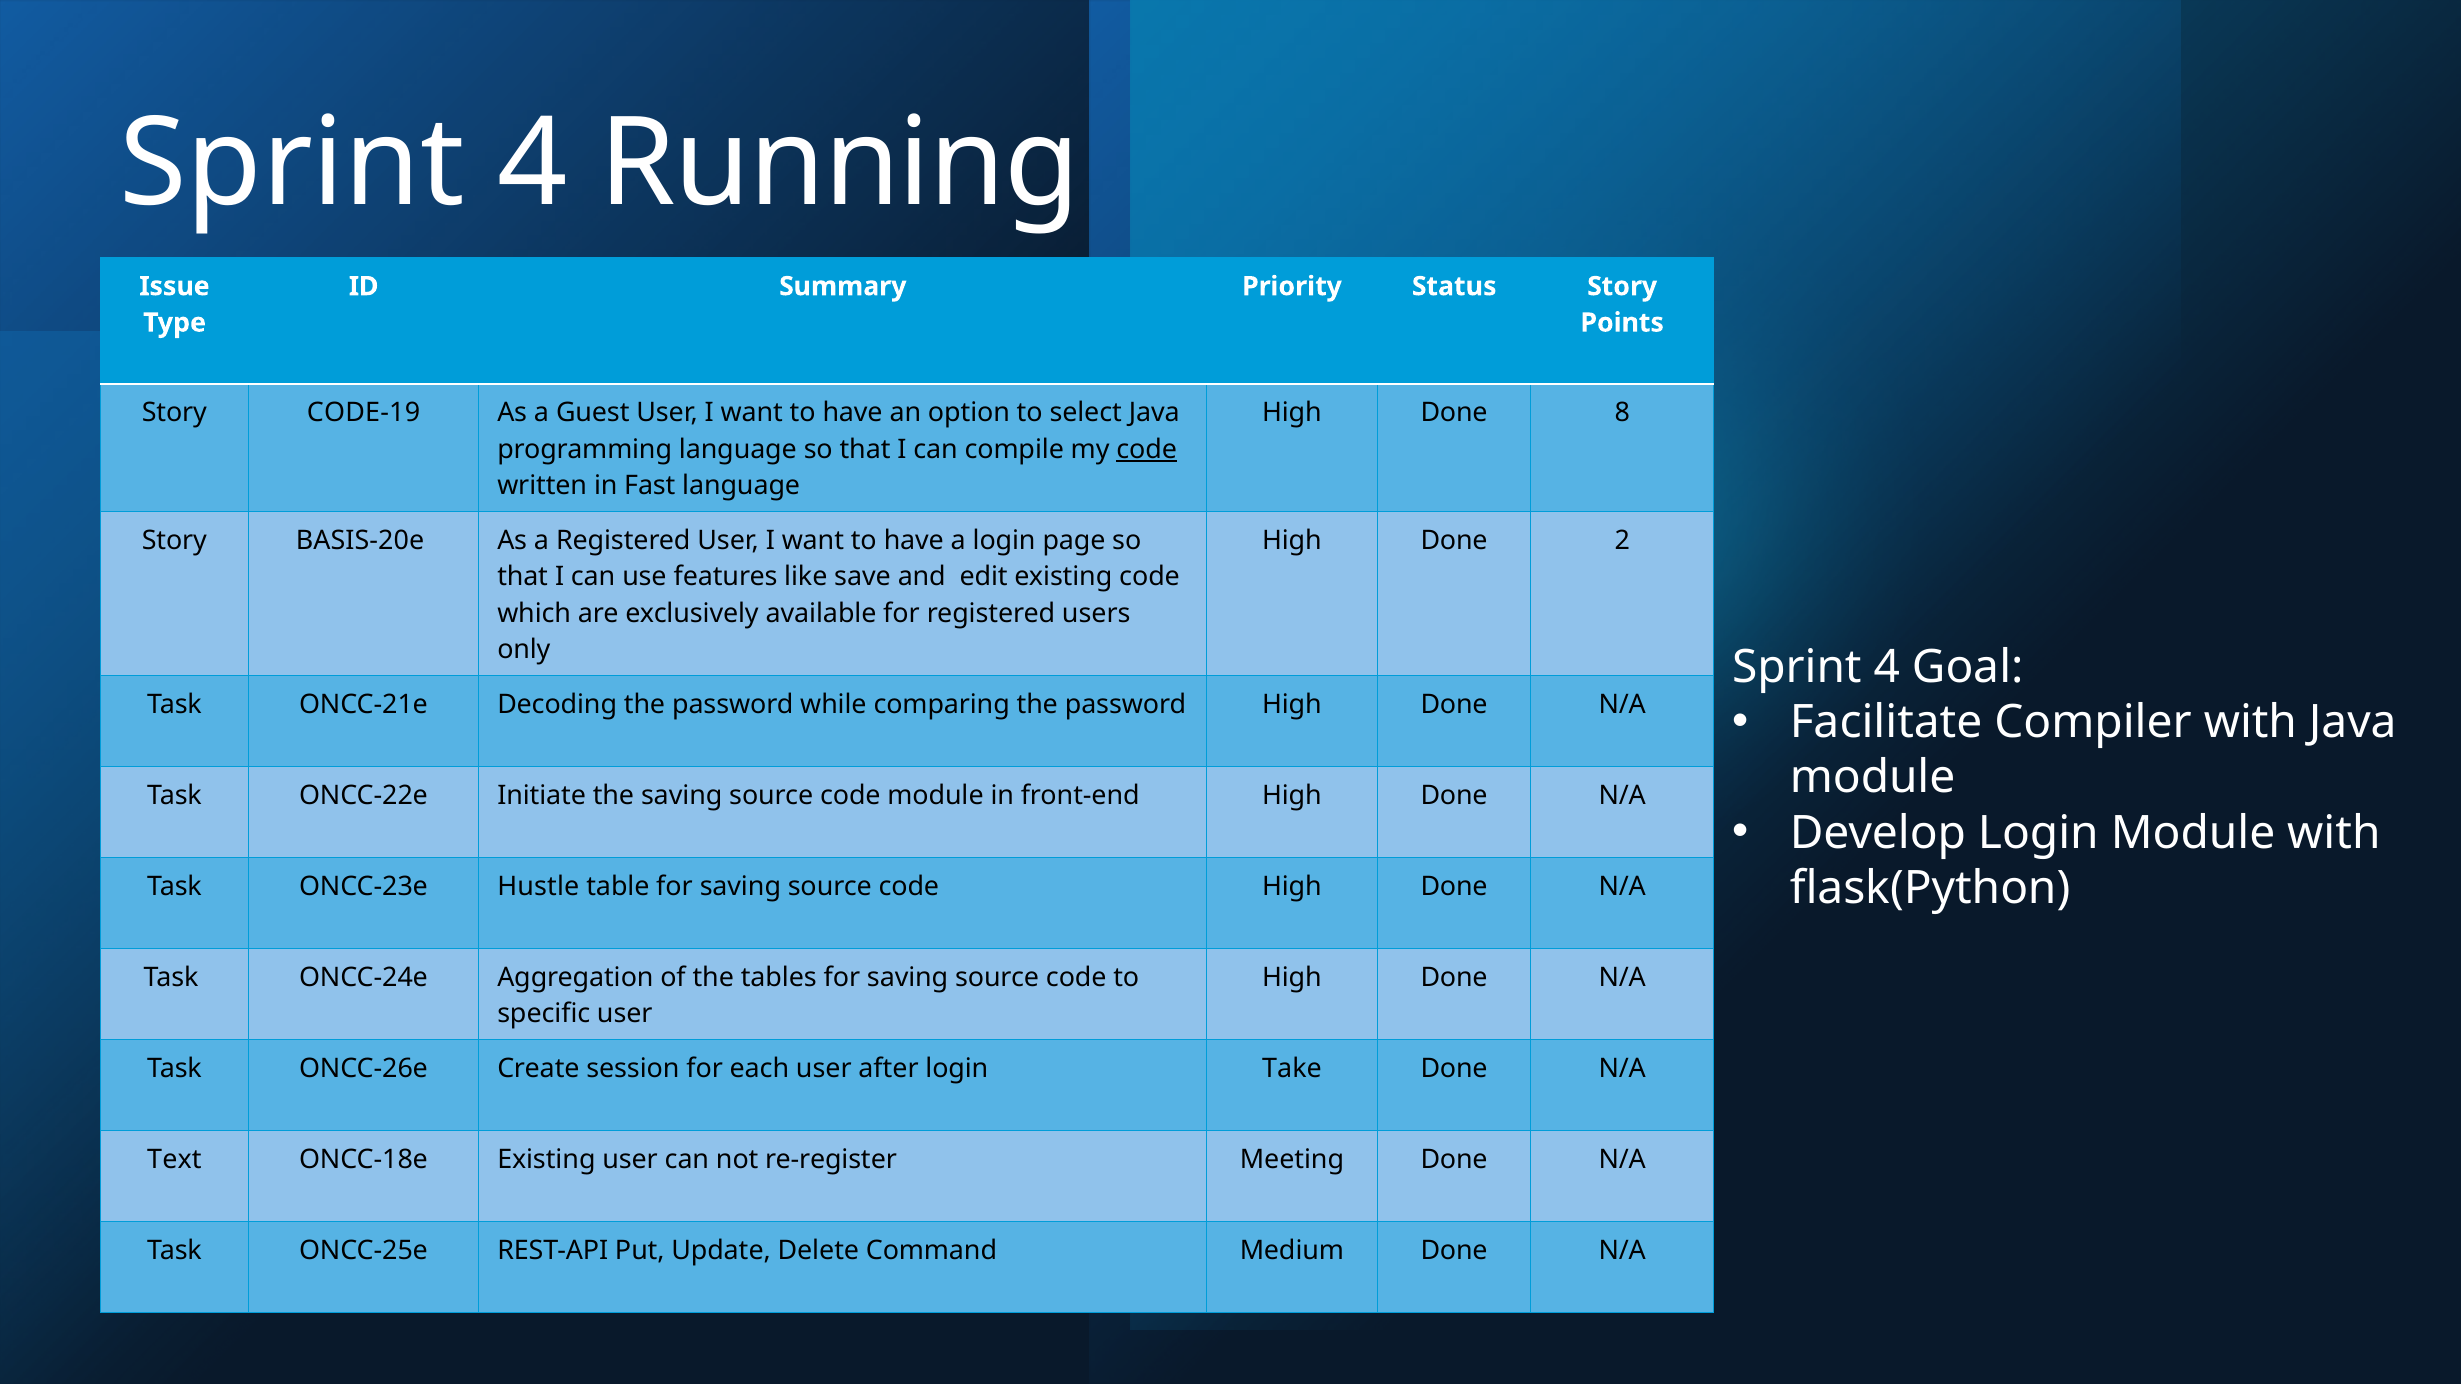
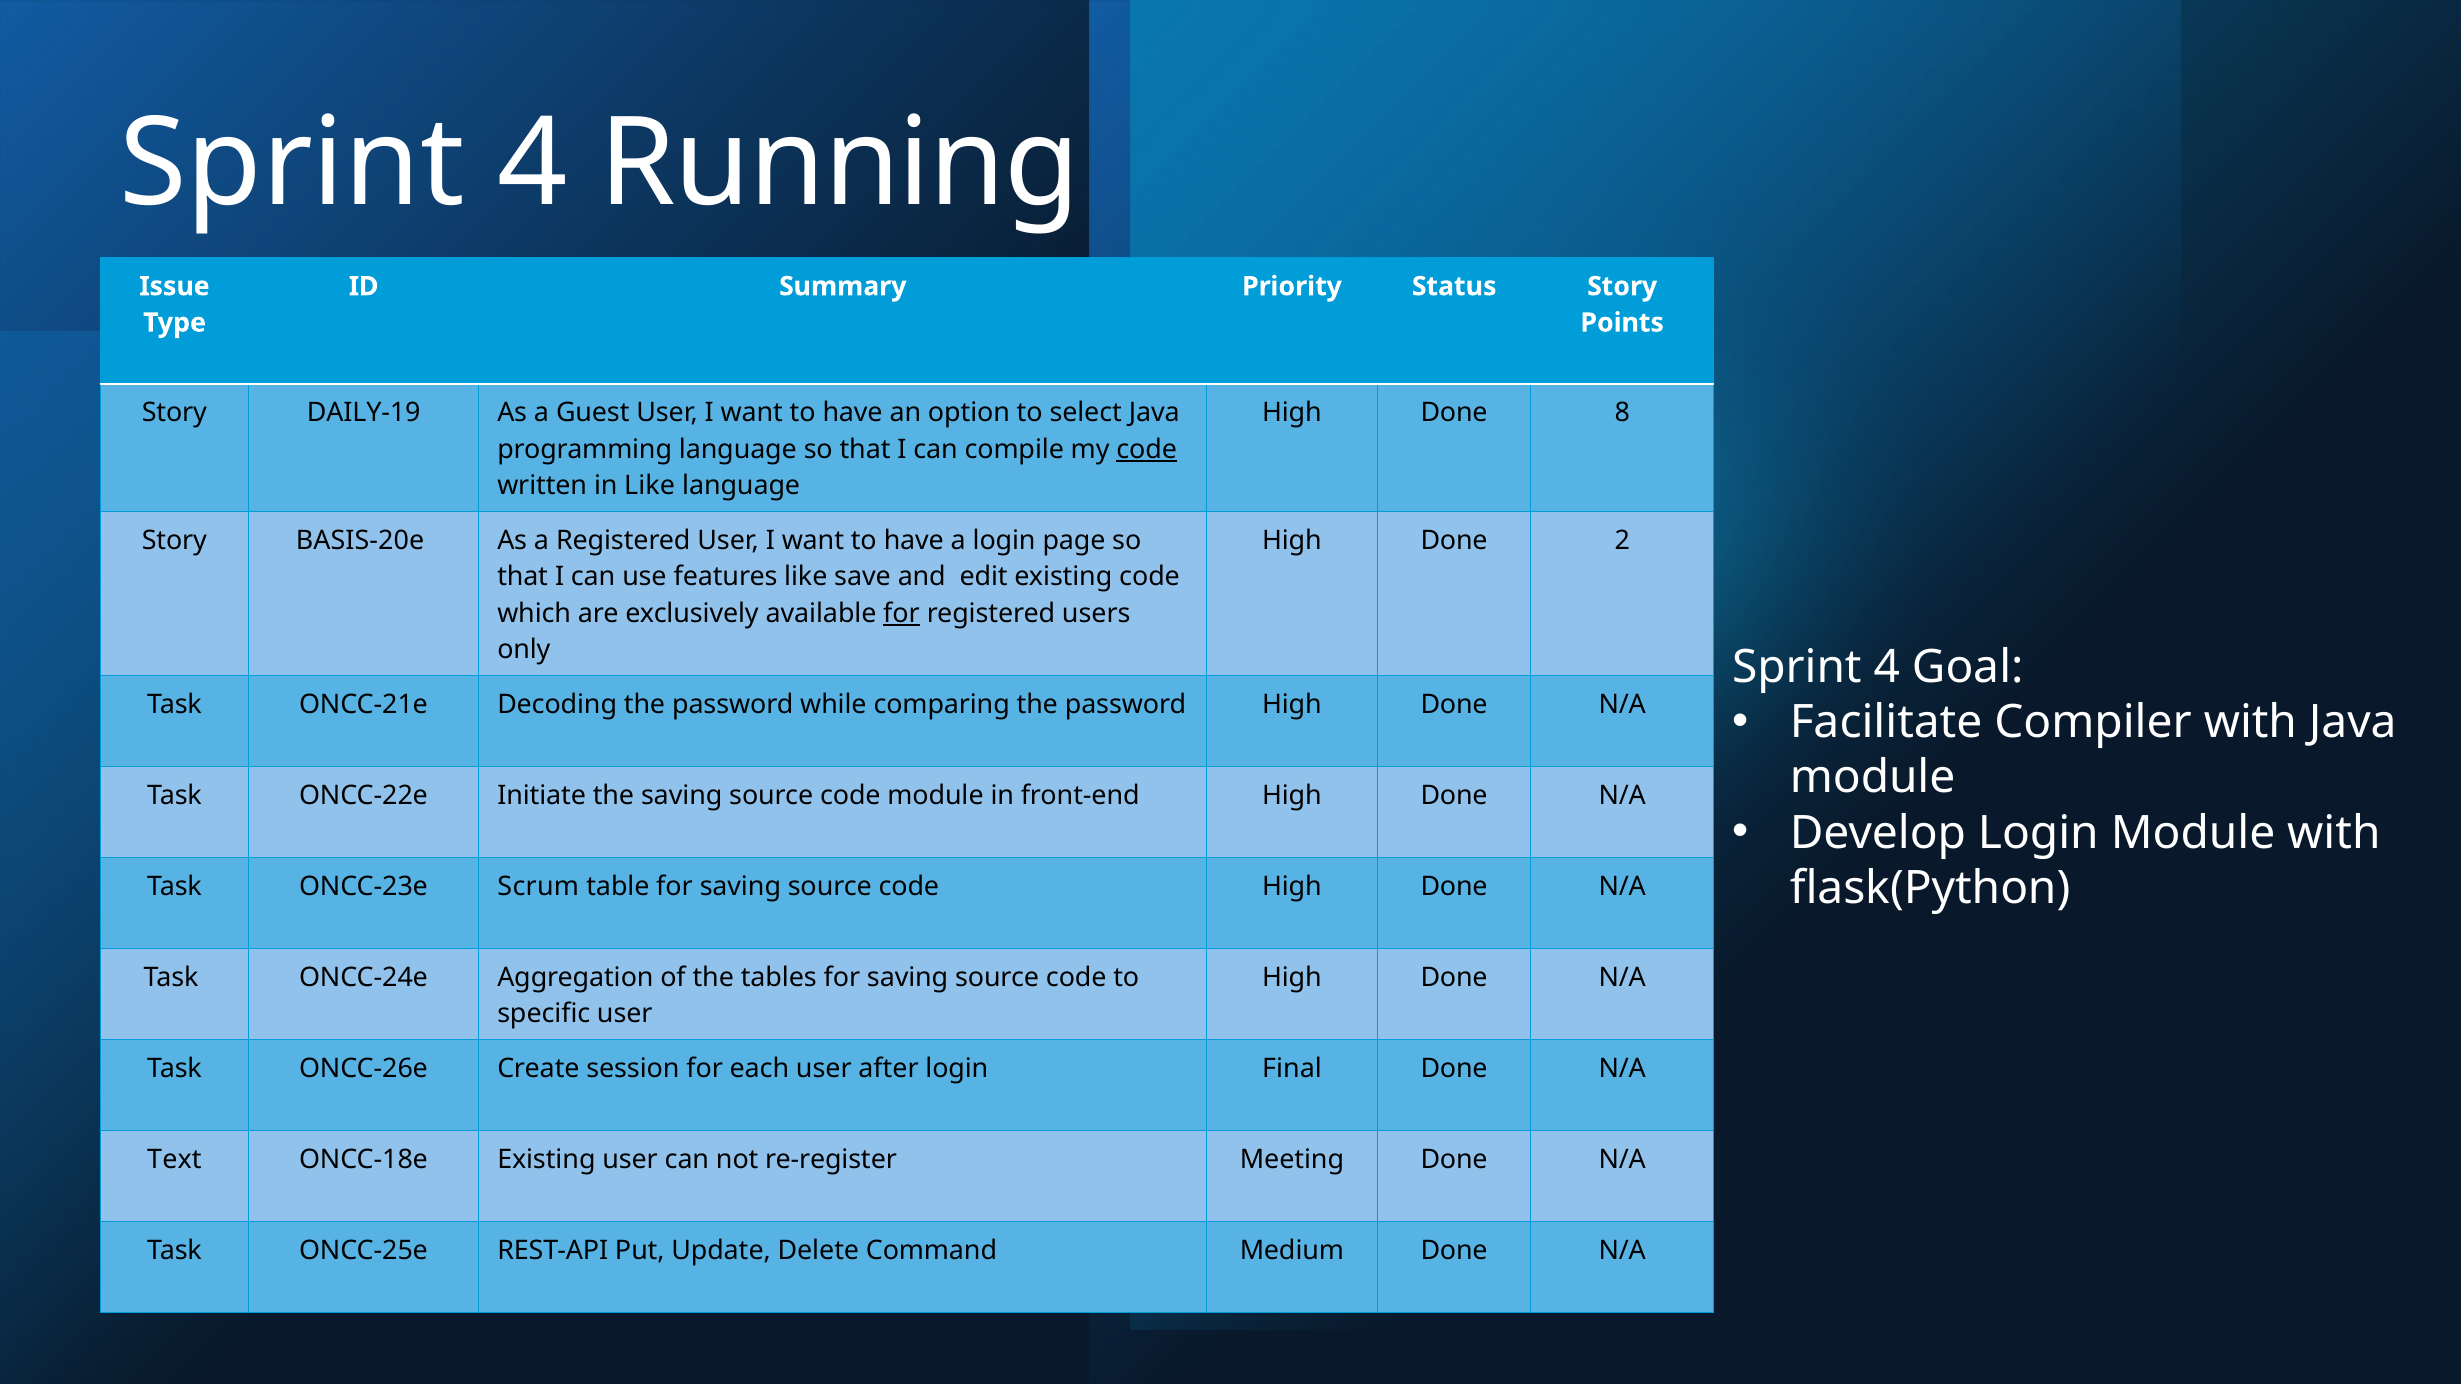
CODE-19: CODE-19 -> DAILY-19
in Fast: Fast -> Like
for at (901, 613) underline: none -> present
Hustle: Hustle -> Scrum
Take: Take -> Final
